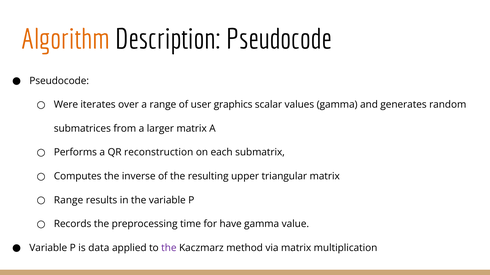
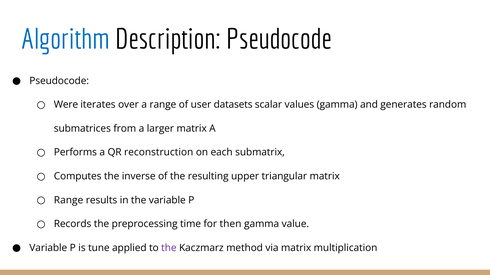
Algorithm colour: orange -> blue
graphics: graphics -> datasets
have: have -> then
data: data -> tune
